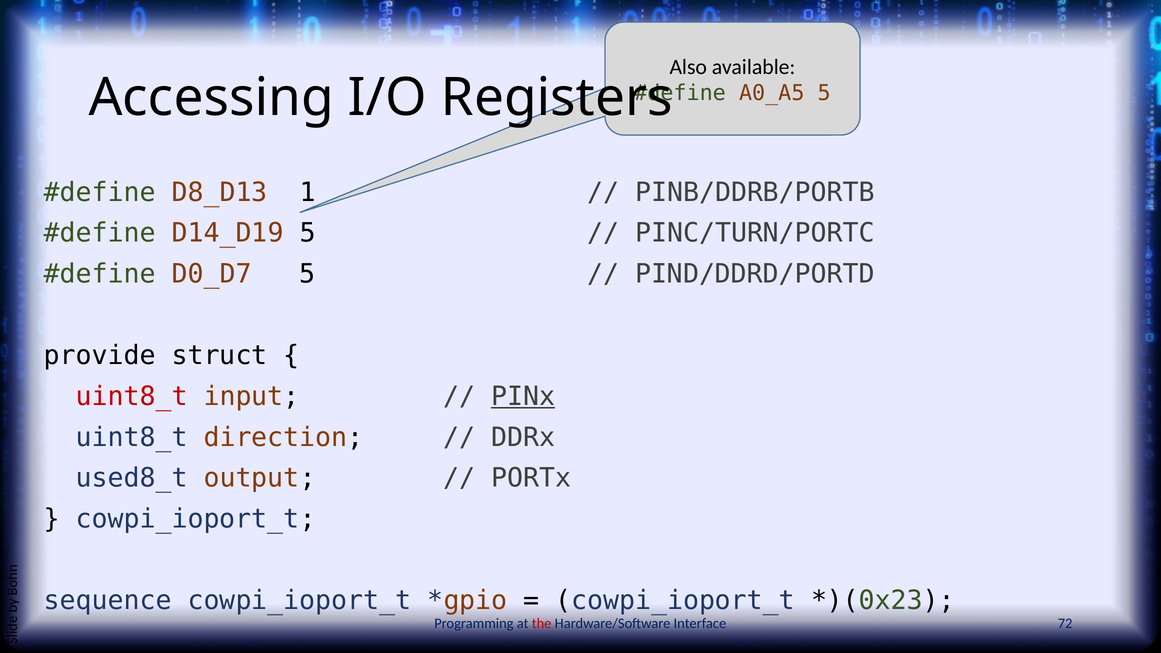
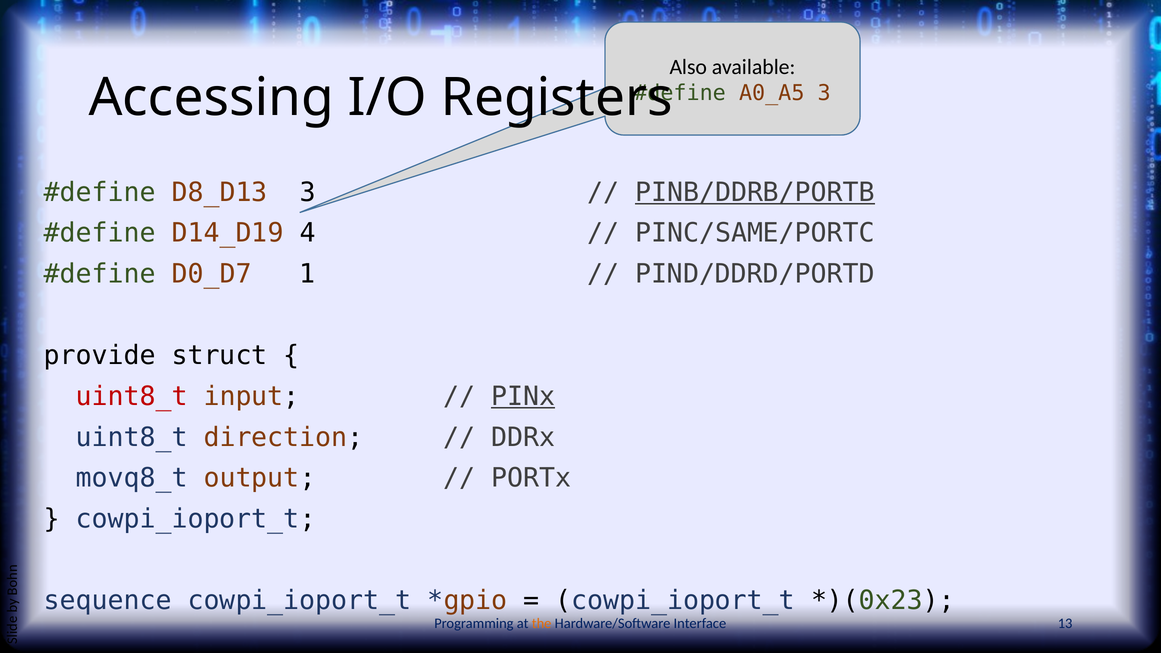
A0_A5 5: 5 -> 3
D8_D13 1: 1 -> 3
PINB/DDRB/PORTB underline: none -> present
D14_D19 5: 5 -> 4
PINC/TURN/PORTC: PINC/TURN/PORTC -> PINC/SAME/PORTC
D0_D7 5: 5 -> 1
used8_t: used8_t -> movq8_t
the colour: red -> orange
72: 72 -> 13
